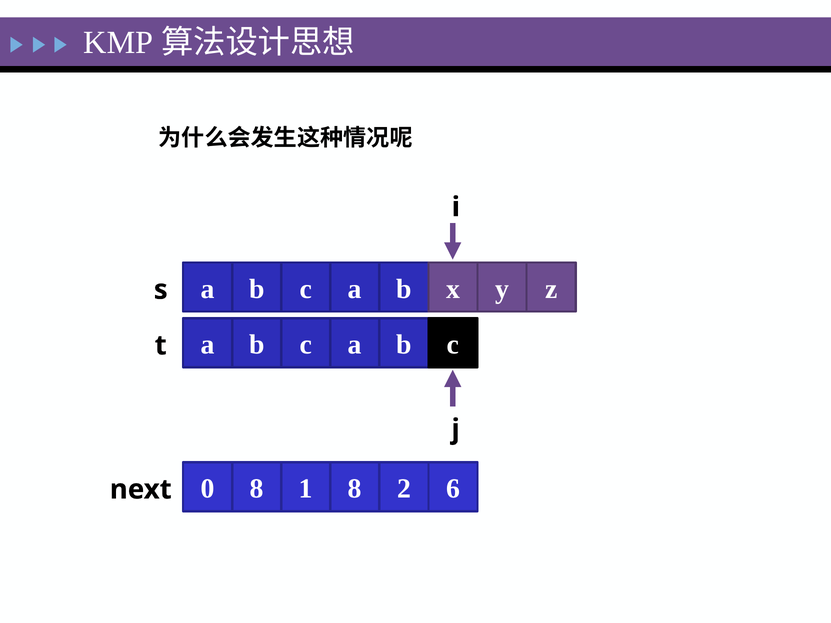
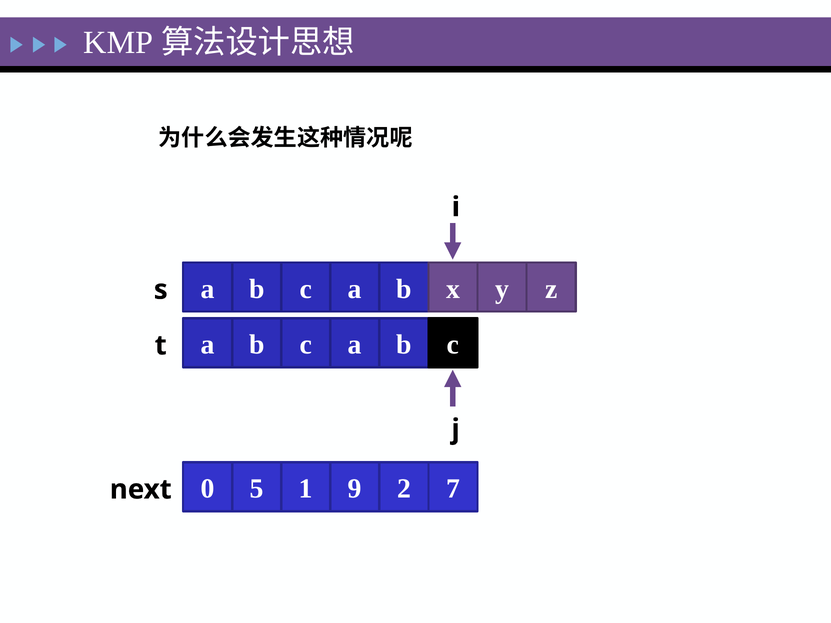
0 8: 8 -> 5
1 8: 8 -> 9
6: 6 -> 7
